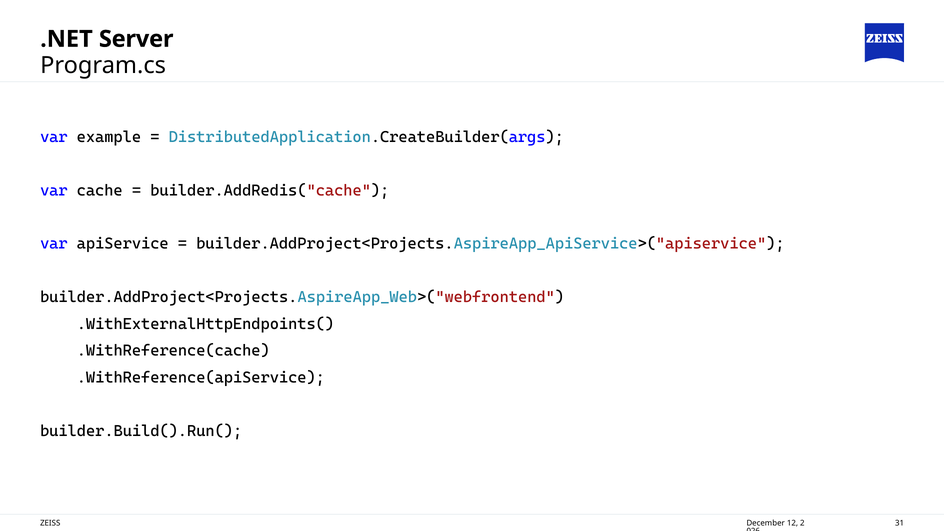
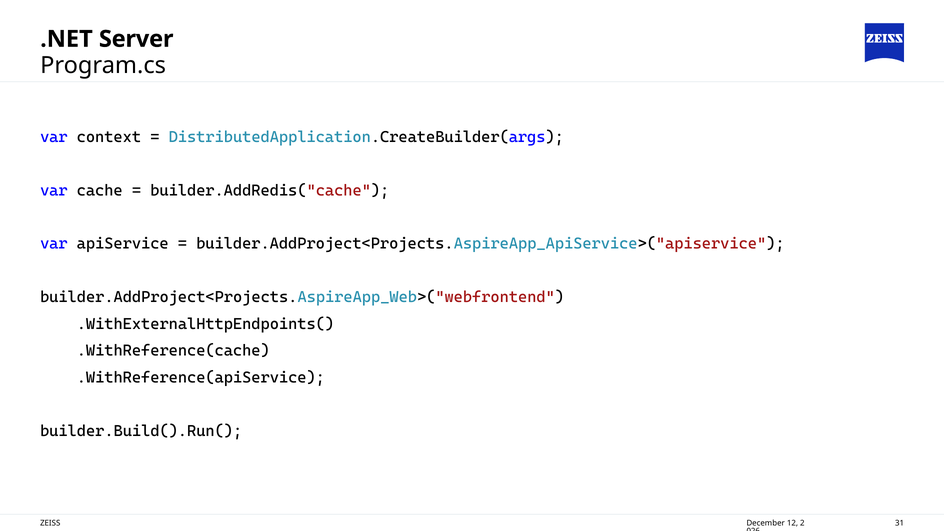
example: example -> context
